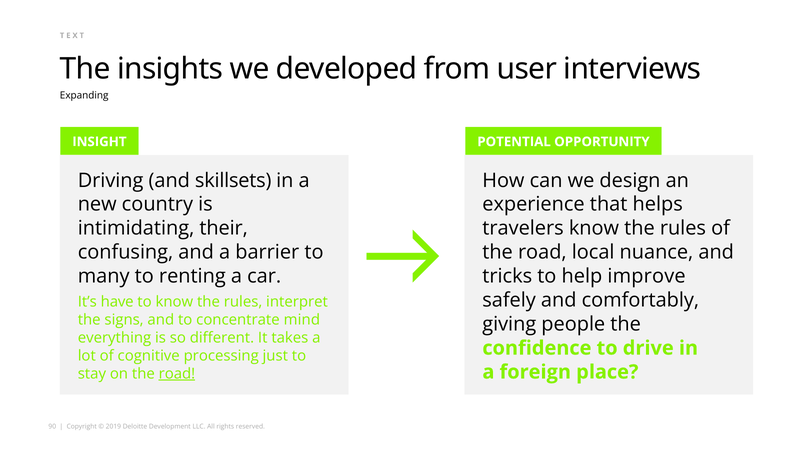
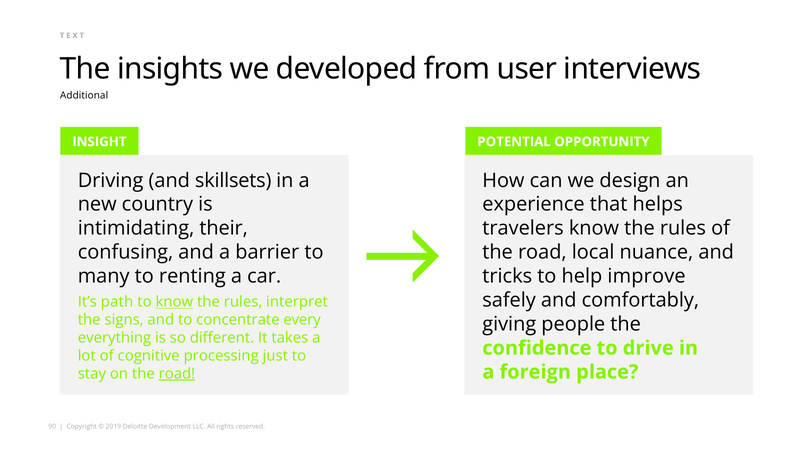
Expanding: Expanding -> Additional
have: have -> path
know at (174, 302) underline: none -> present
mind: mind -> every
